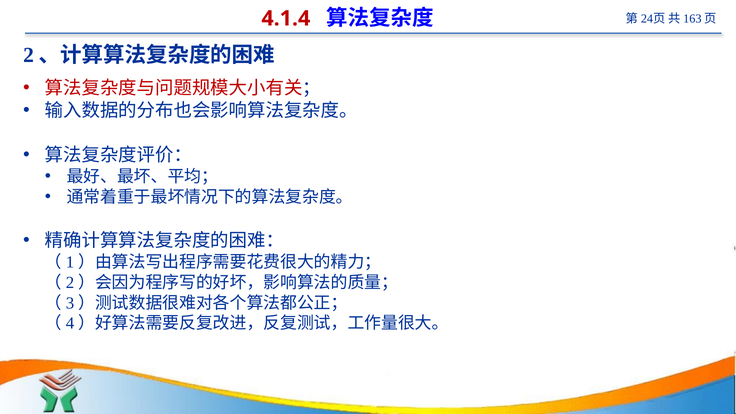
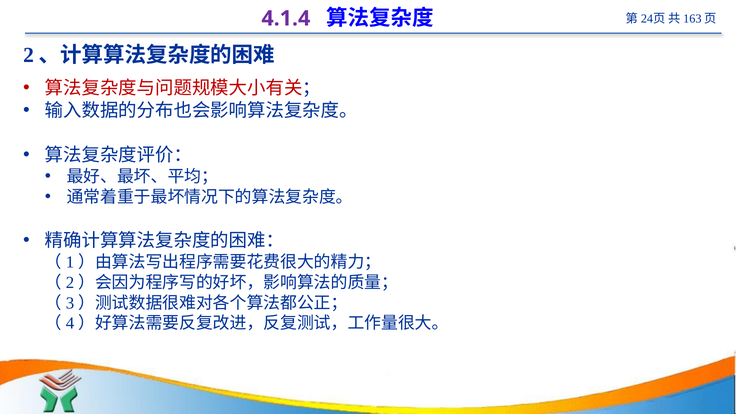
4.1.4 colour: red -> purple
